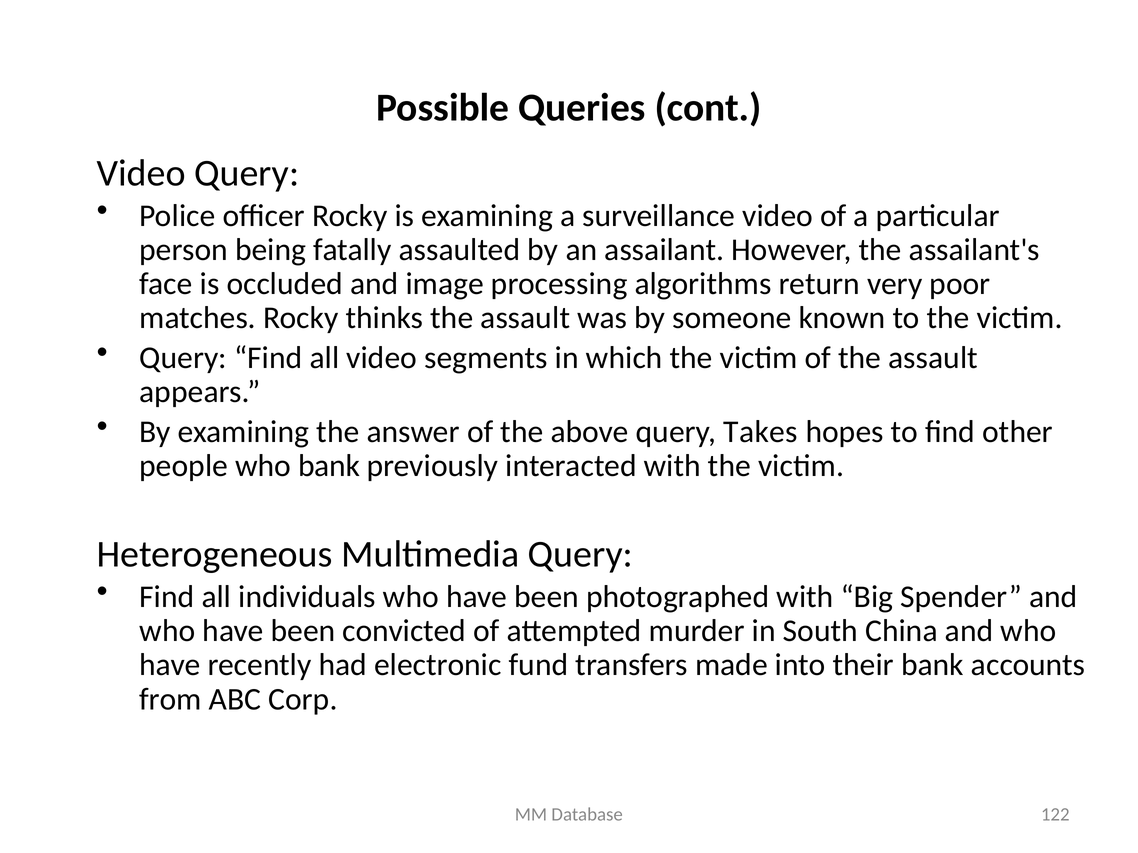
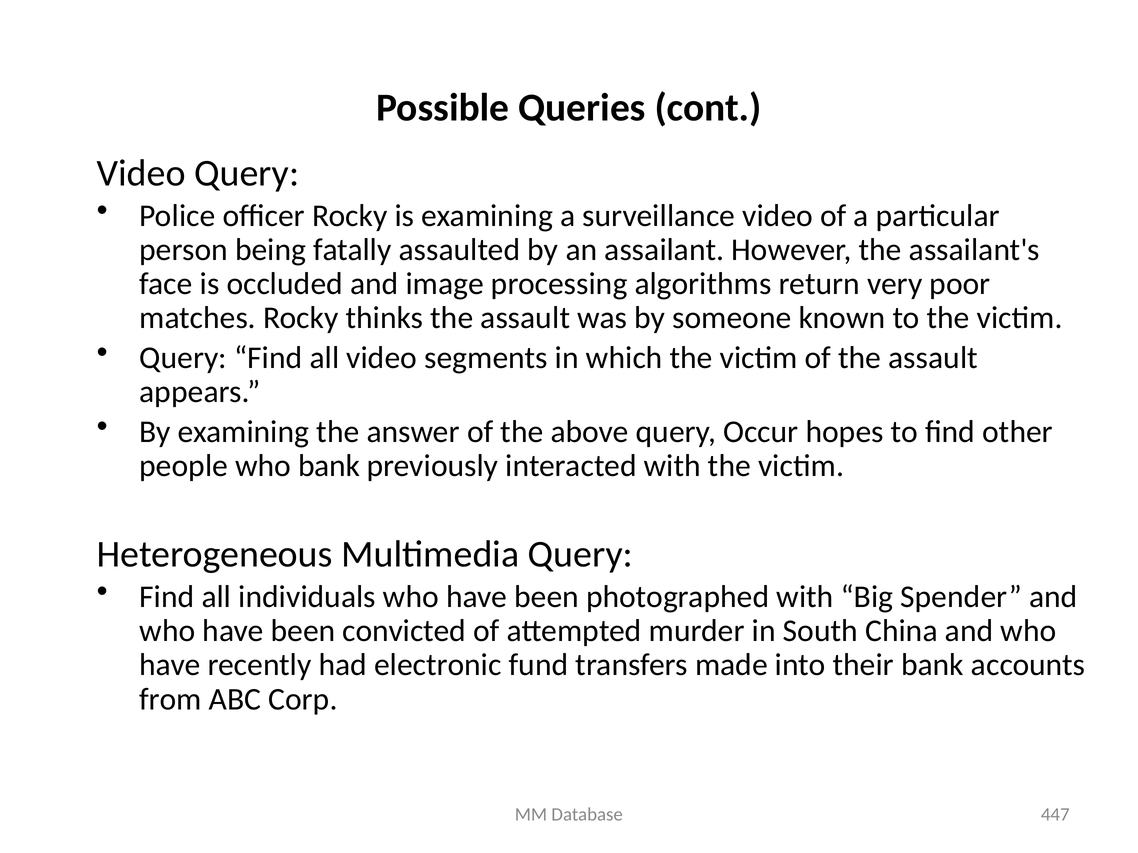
Takes: Takes -> Occur
122: 122 -> 447
